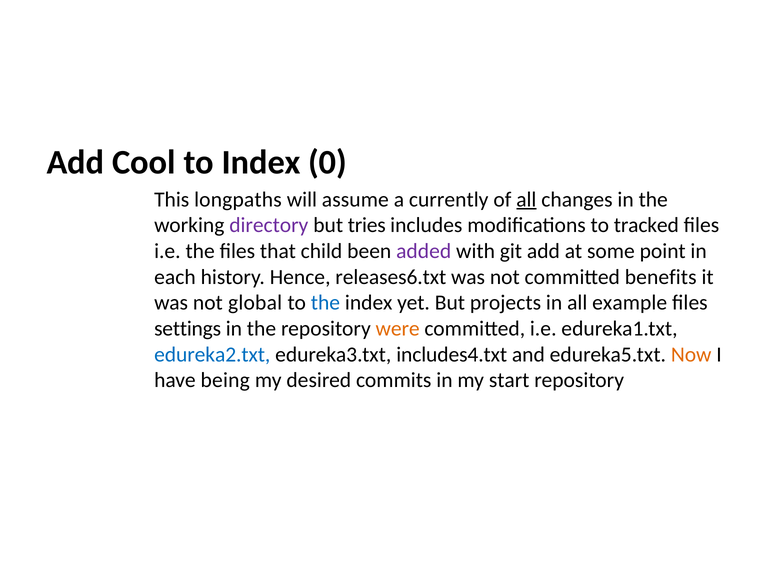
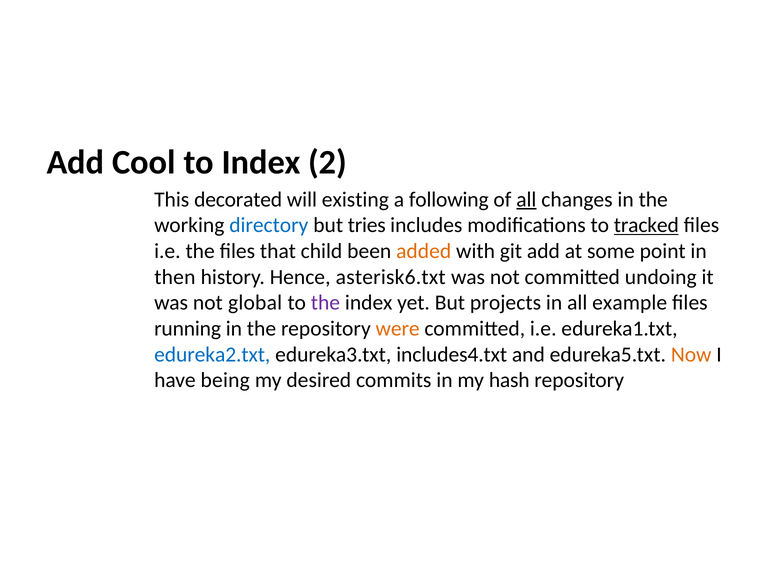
0: 0 -> 2
longpaths: longpaths -> decorated
assume: assume -> existing
currently: currently -> following
directory colour: purple -> blue
tracked underline: none -> present
added colour: purple -> orange
each: each -> then
releases6.txt: releases6.txt -> asterisk6.txt
benefits: benefits -> undoing
the at (325, 303) colour: blue -> purple
settings: settings -> running
start: start -> hash
